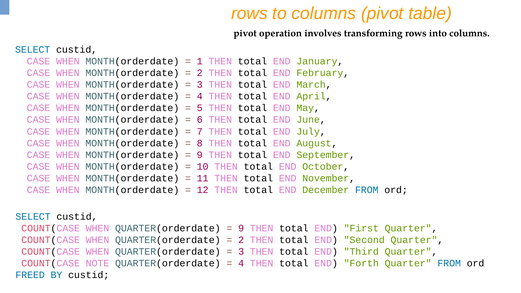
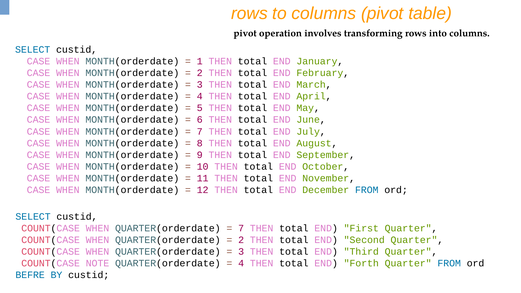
9 at (241, 228): 9 -> 7
FREED: FREED -> BEFRE
